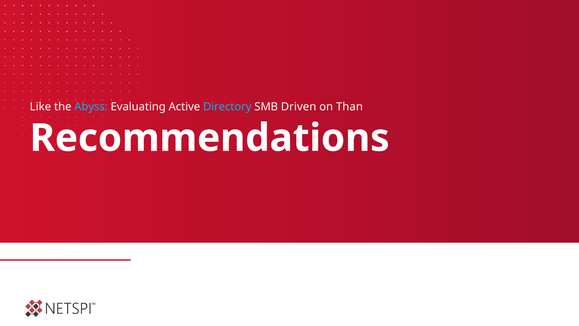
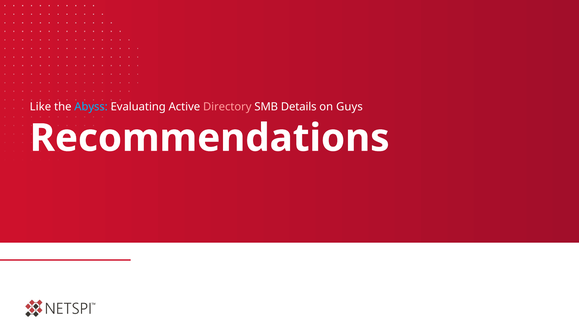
Directory colour: light blue -> pink
Driven: Driven -> Details
Than: Than -> Guys
